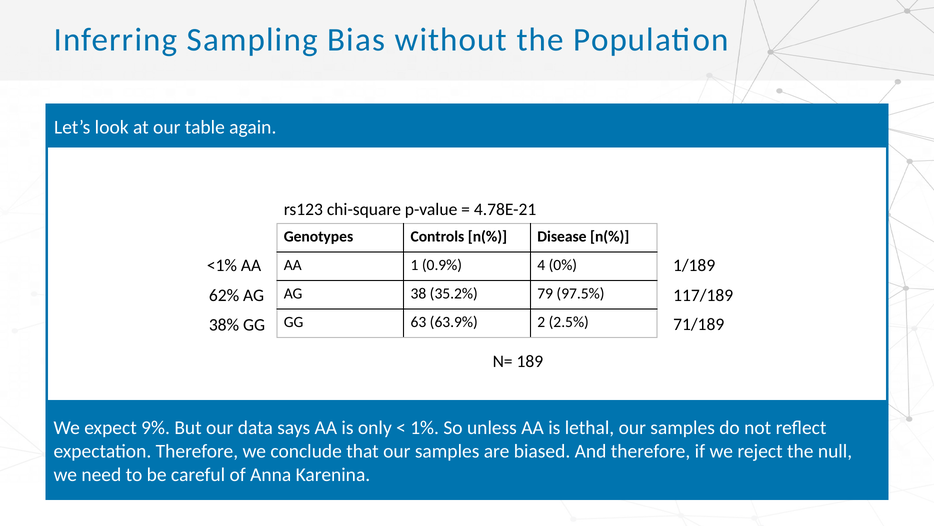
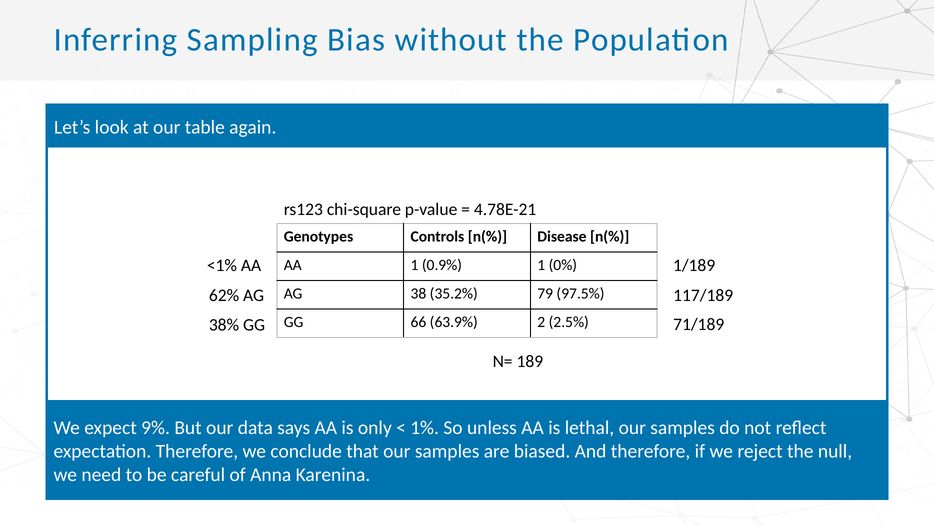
0.9% 4: 4 -> 1
63: 63 -> 66
